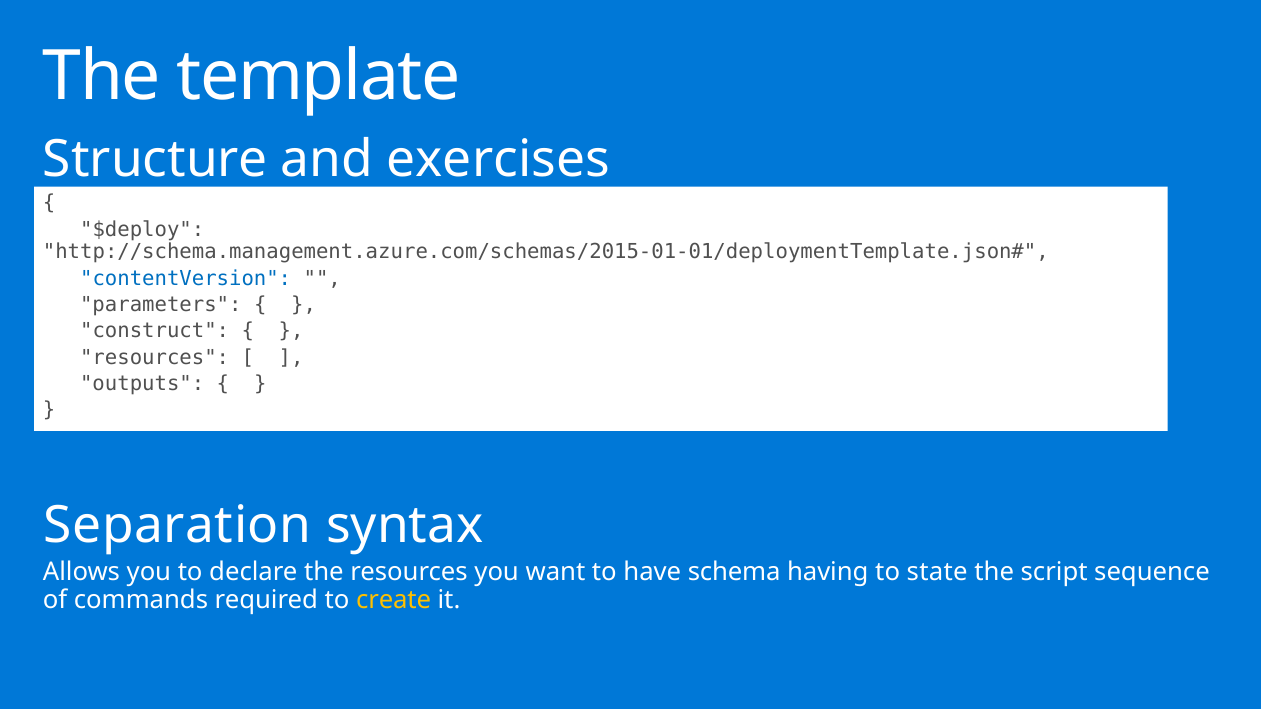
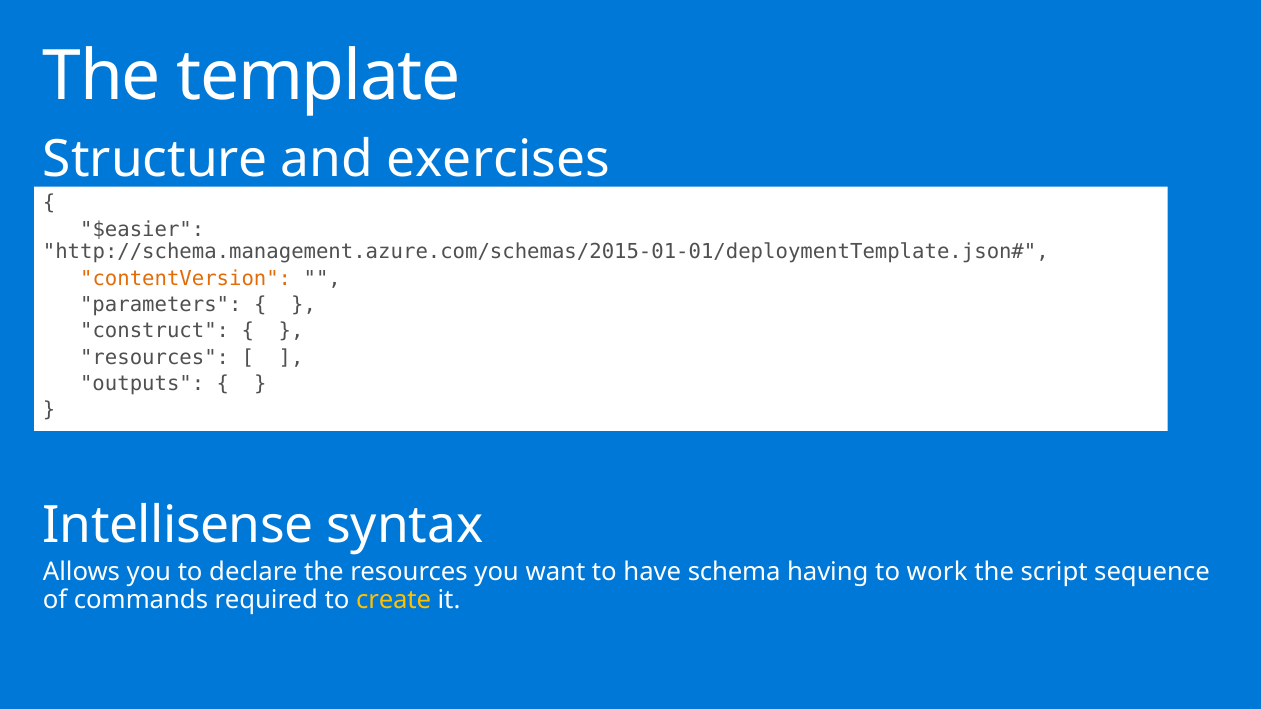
$deploy: $deploy -> $easier
contentVersion colour: blue -> orange
Separation: Separation -> Intellisense
state: state -> work
